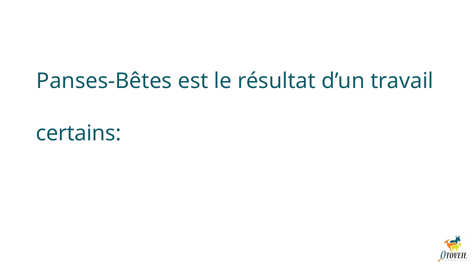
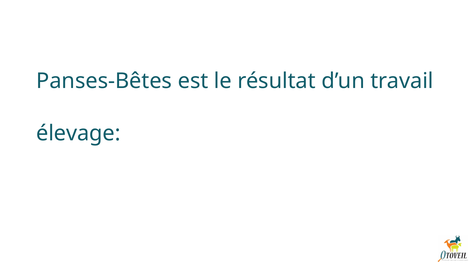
certains: certains -> élevage
